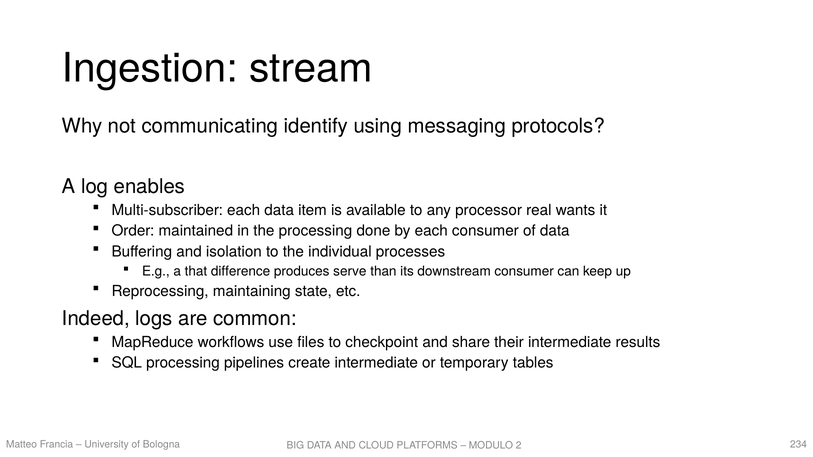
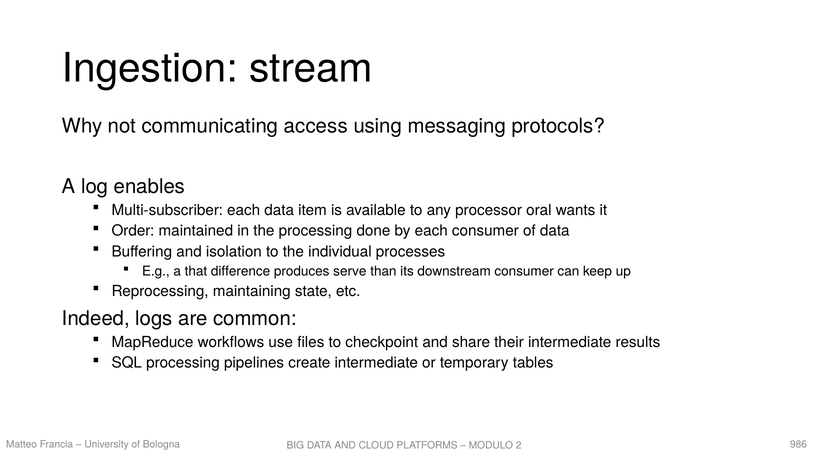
identify: identify -> access
real: real -> oral
234: 234 -> 986
